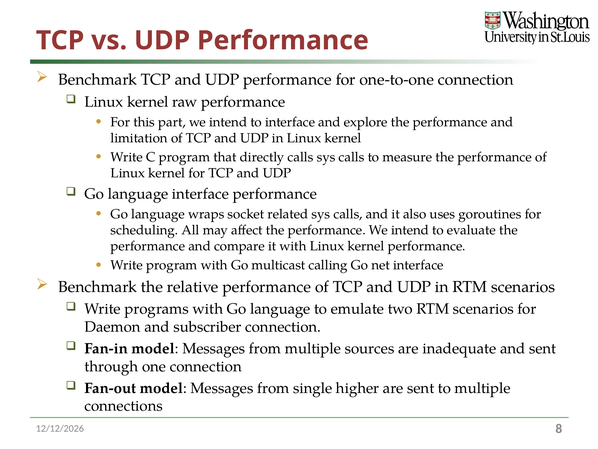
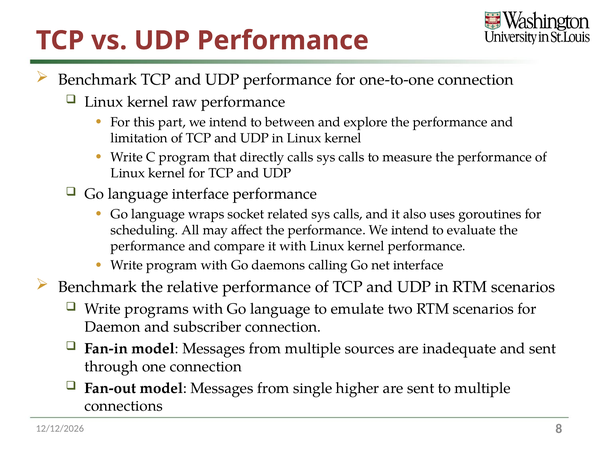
to interface: interface -> between
multicast: multicast -> daemons
